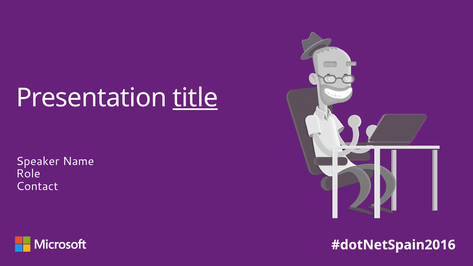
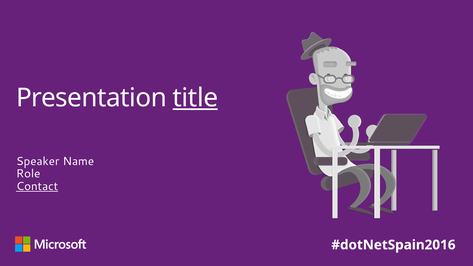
Contact underline: none -> present
